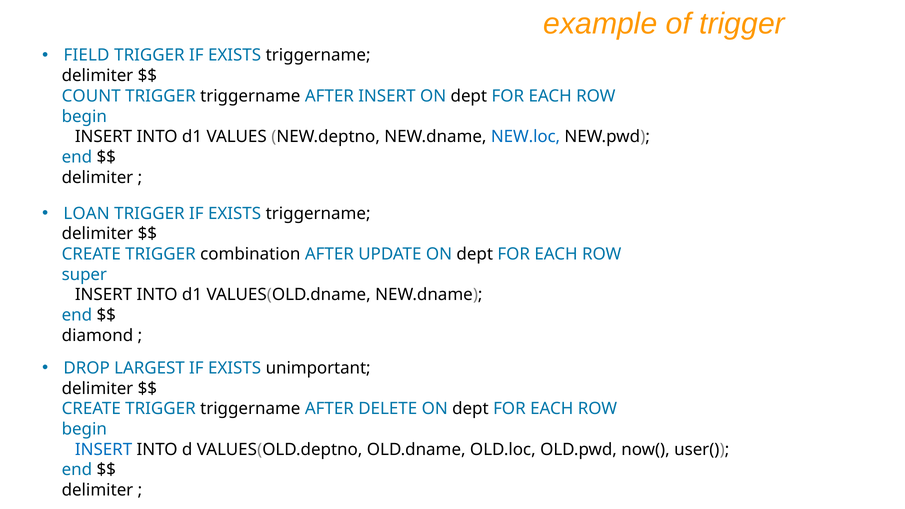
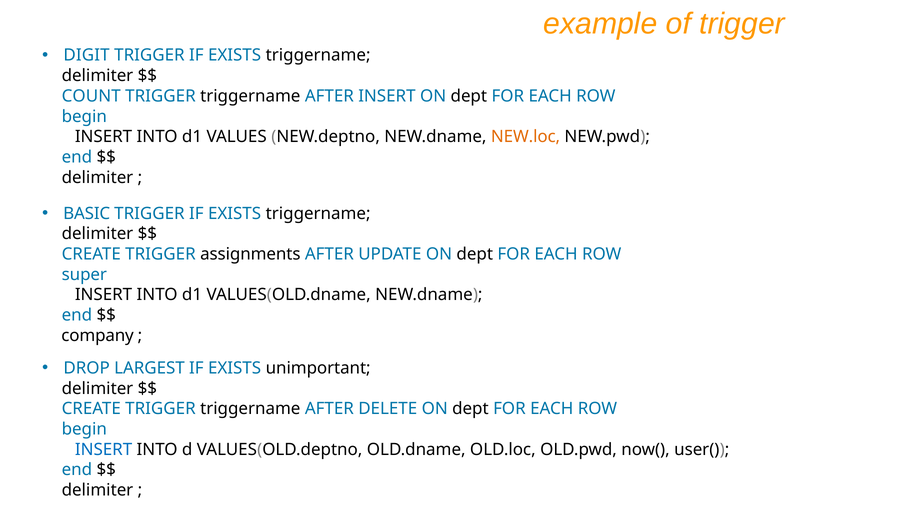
FIELD: FIELD -> DIGIT
NEW.loc colour: blue -> orange
LOAN: LOAN -> BASIC
combination: combination -> assignments
diamond: diamond -> company
